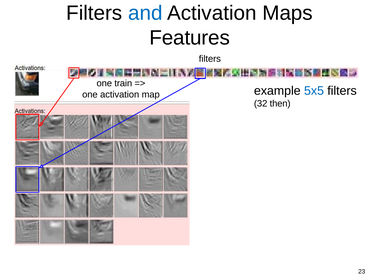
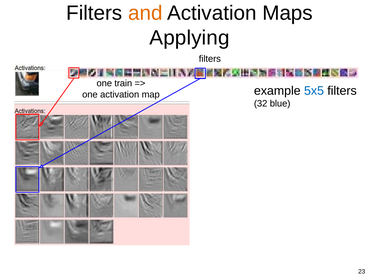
and colour: blue -> orange
Features: Features -> Applying
then: then -> blue
